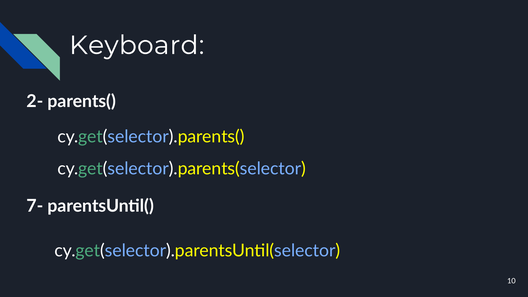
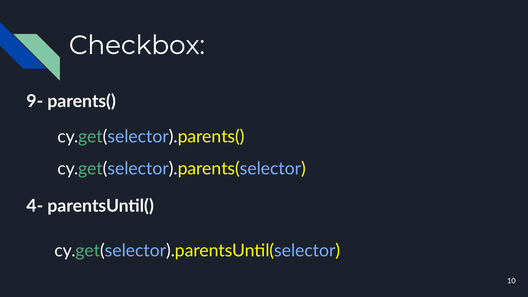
Keyboard: Keyboard -> Checkbox
2-: 2- -> 9-
7-: 7- -> 4-
